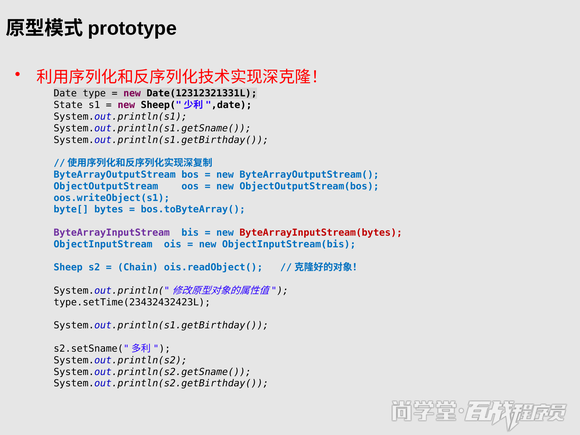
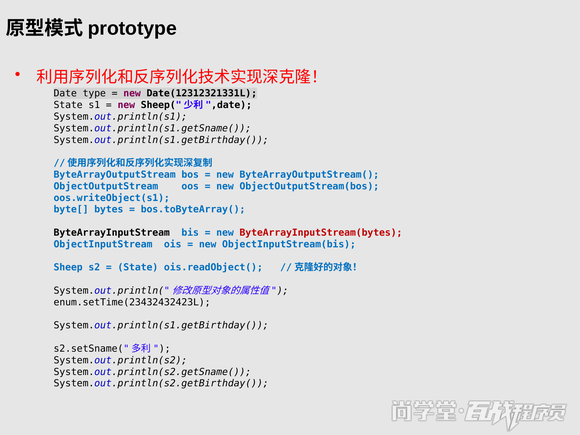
ByteArrayInputStream colour: purple -> black
Chain at (138, 267): Chain -> State
type.setTime(23432432423L: type.setTime(23432432423L -> enum.setTime(23432432423L
